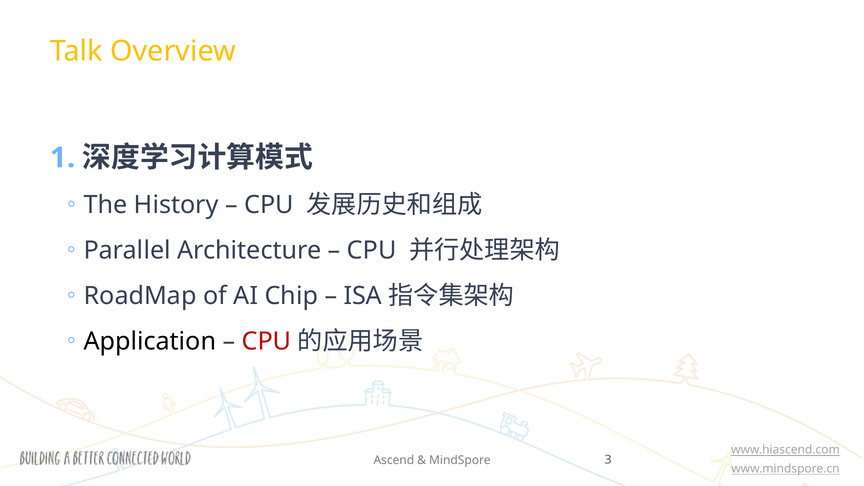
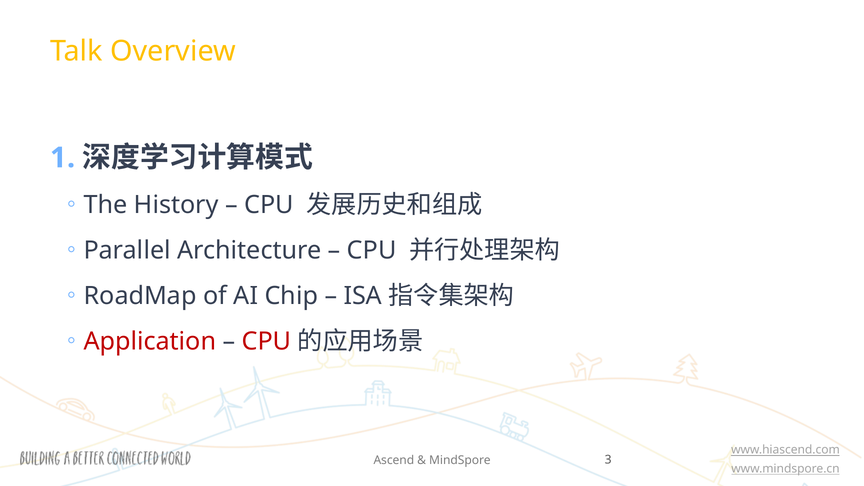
Application colour: black -> red
